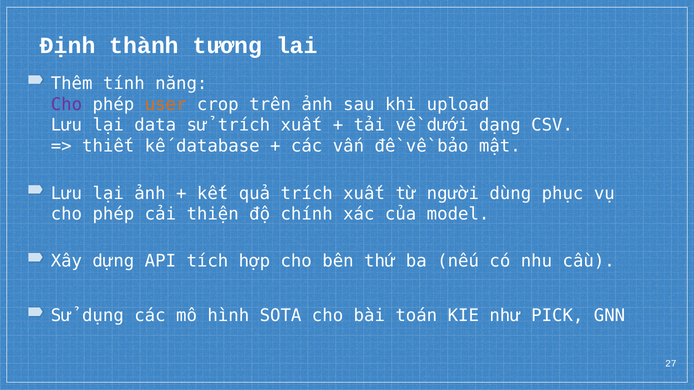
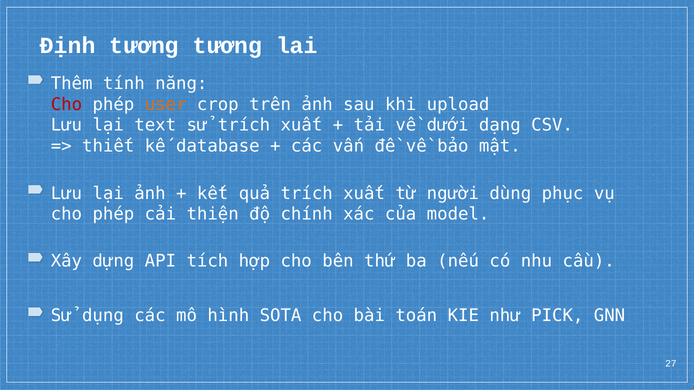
Định thành: thành -> tương
Cho at (66, 104) colour: purple -> red
data: data -> text
